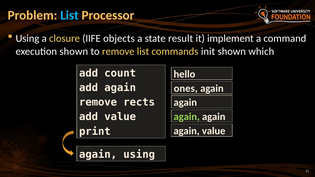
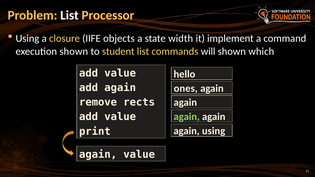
List at (69, 15) colour: light blue -> white
result: result -> width
to remove: remove -> student
init: init -> will
count at (120, 73): count -> value
again value: value -> using
again using: using -> value
